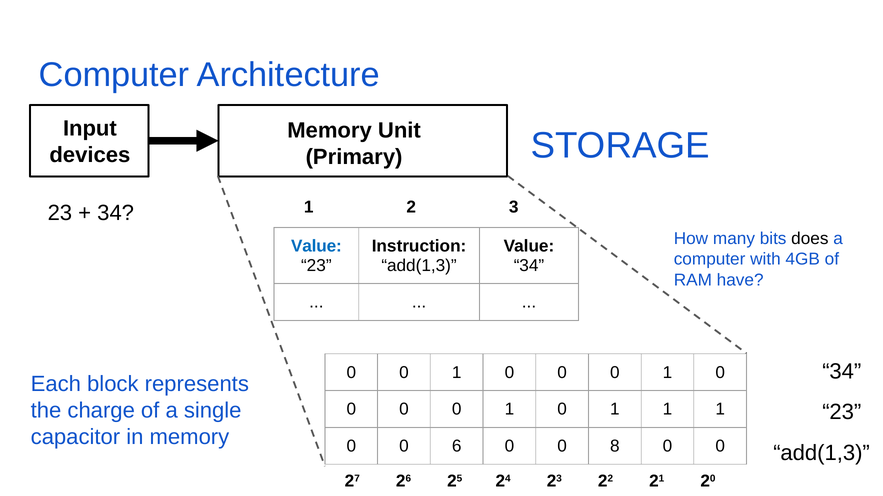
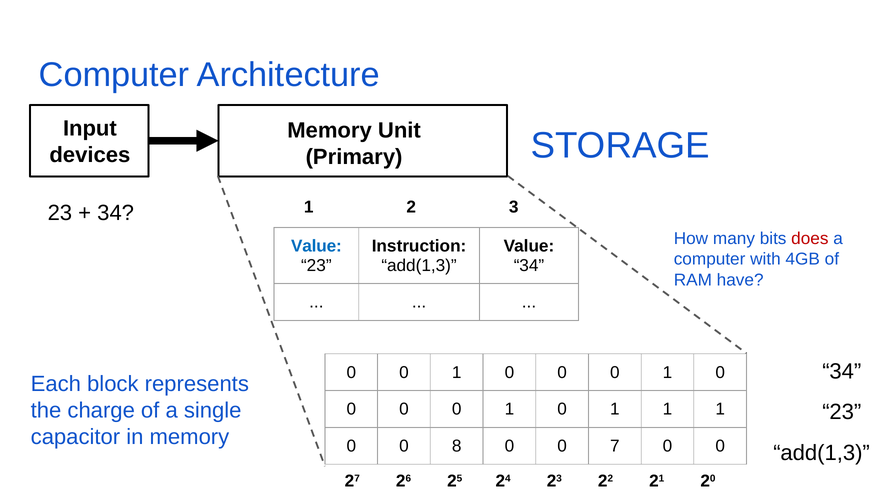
does colour: black -> red
6: 6 -> 8
8: 8 -> 7
